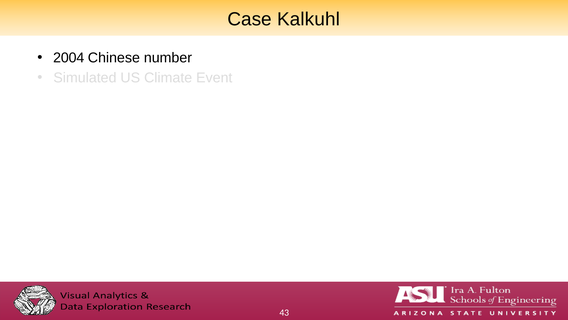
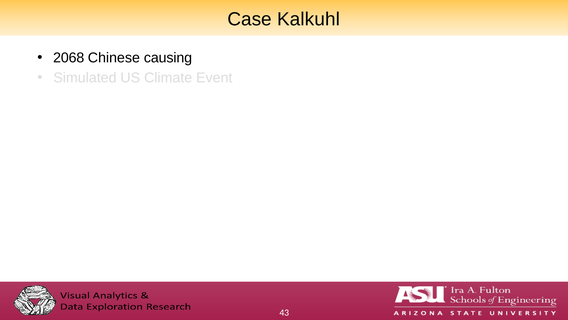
2004: 2004 -> 2068
number: number -> causing
